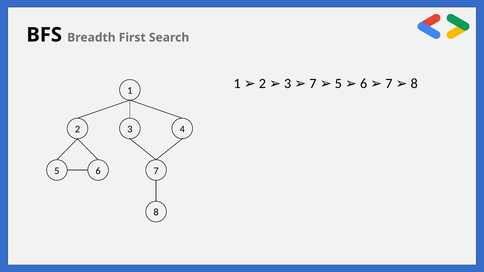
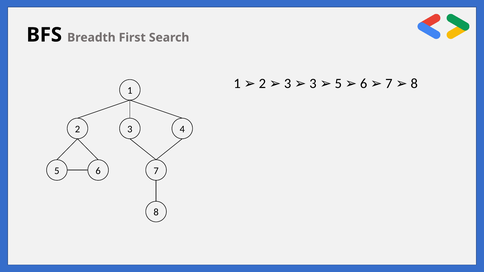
3 7: 7 -> 3
